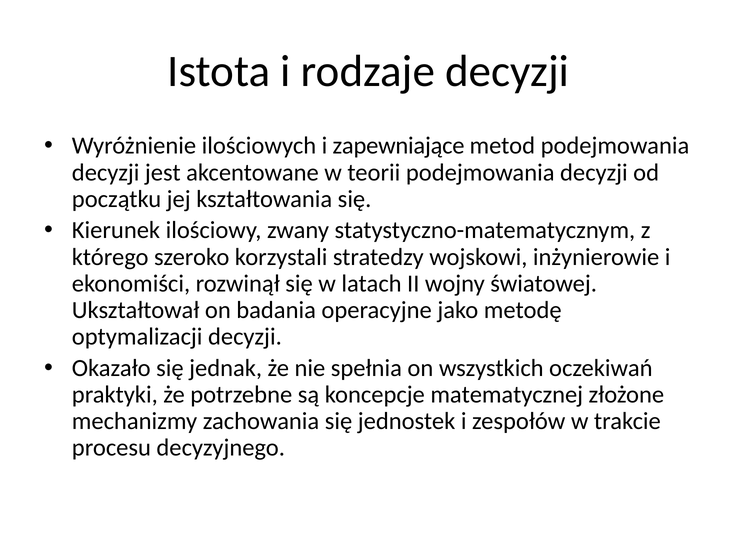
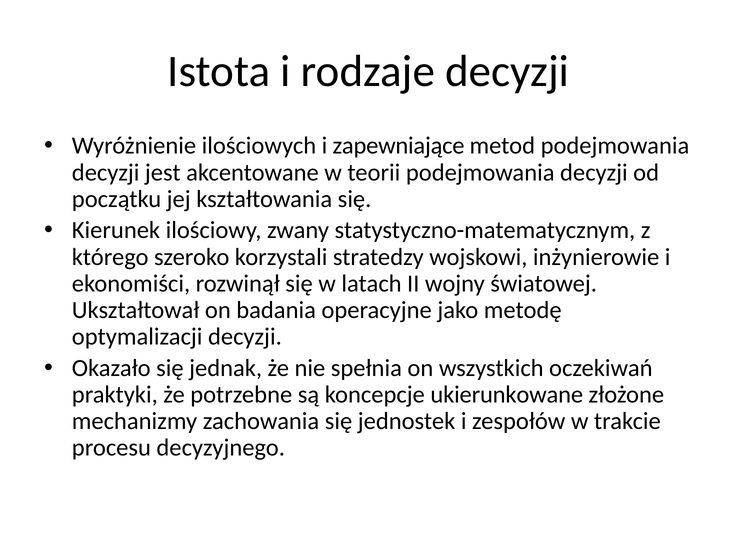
matematycznej: matematycznej -> ukierunkowane
